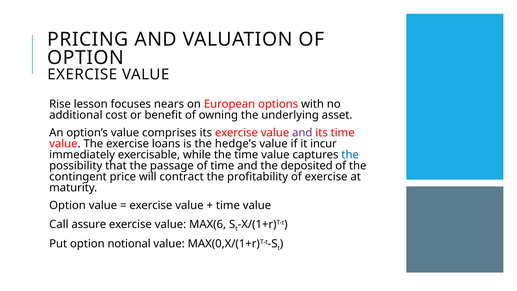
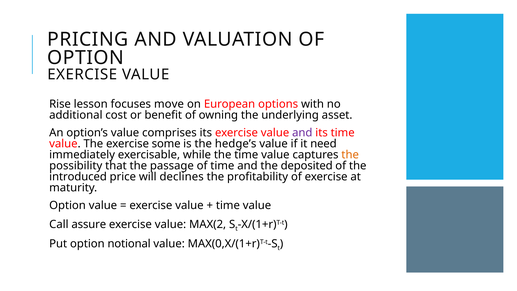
nears: nears -> move
loans: loans -> some
incur: incur -> need
the at (350, 155) colour: blue -> orange
contingent: contingent -> introduced
contract: contract -> declines
MAX(6: MAX(6 -> MAX(2
